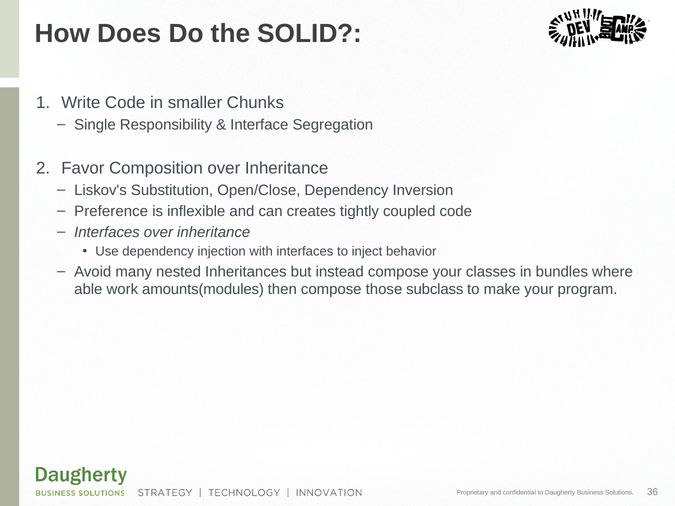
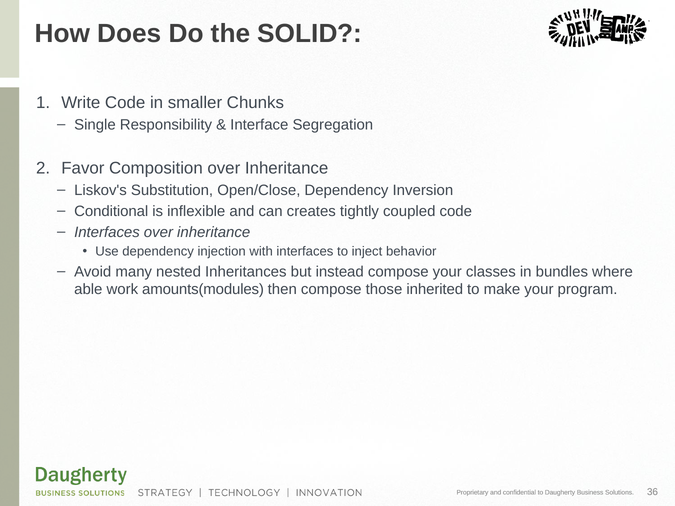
Preference: Preference -> Conditional
subclass: subclass -> inherited
